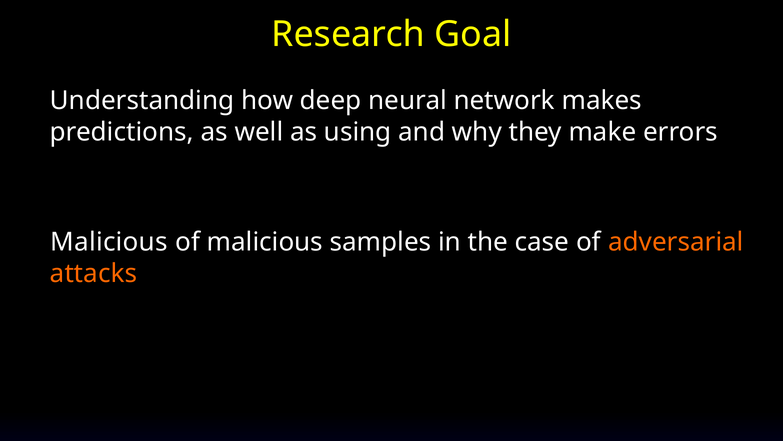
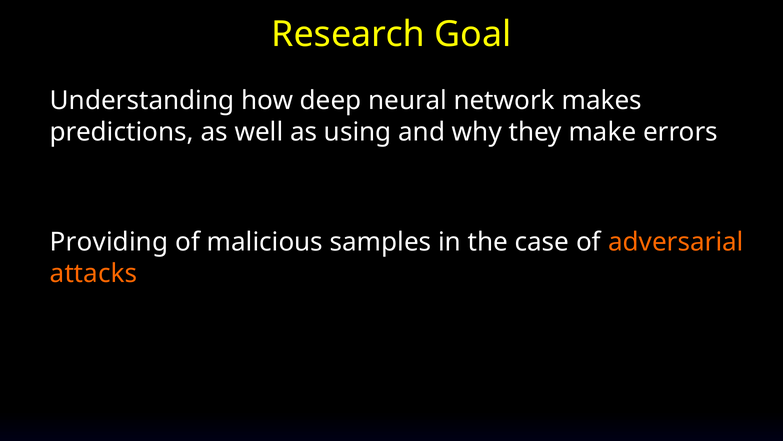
Malicious at (109, 242): Malicious -> Providing
